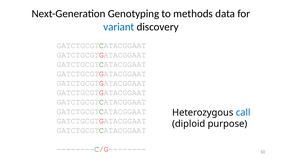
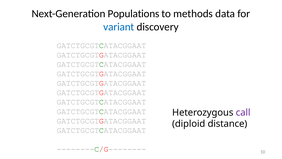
Genotyping: Genotyping -> Populations
call colour: blue -> purple
purpose: purpose -> distance
